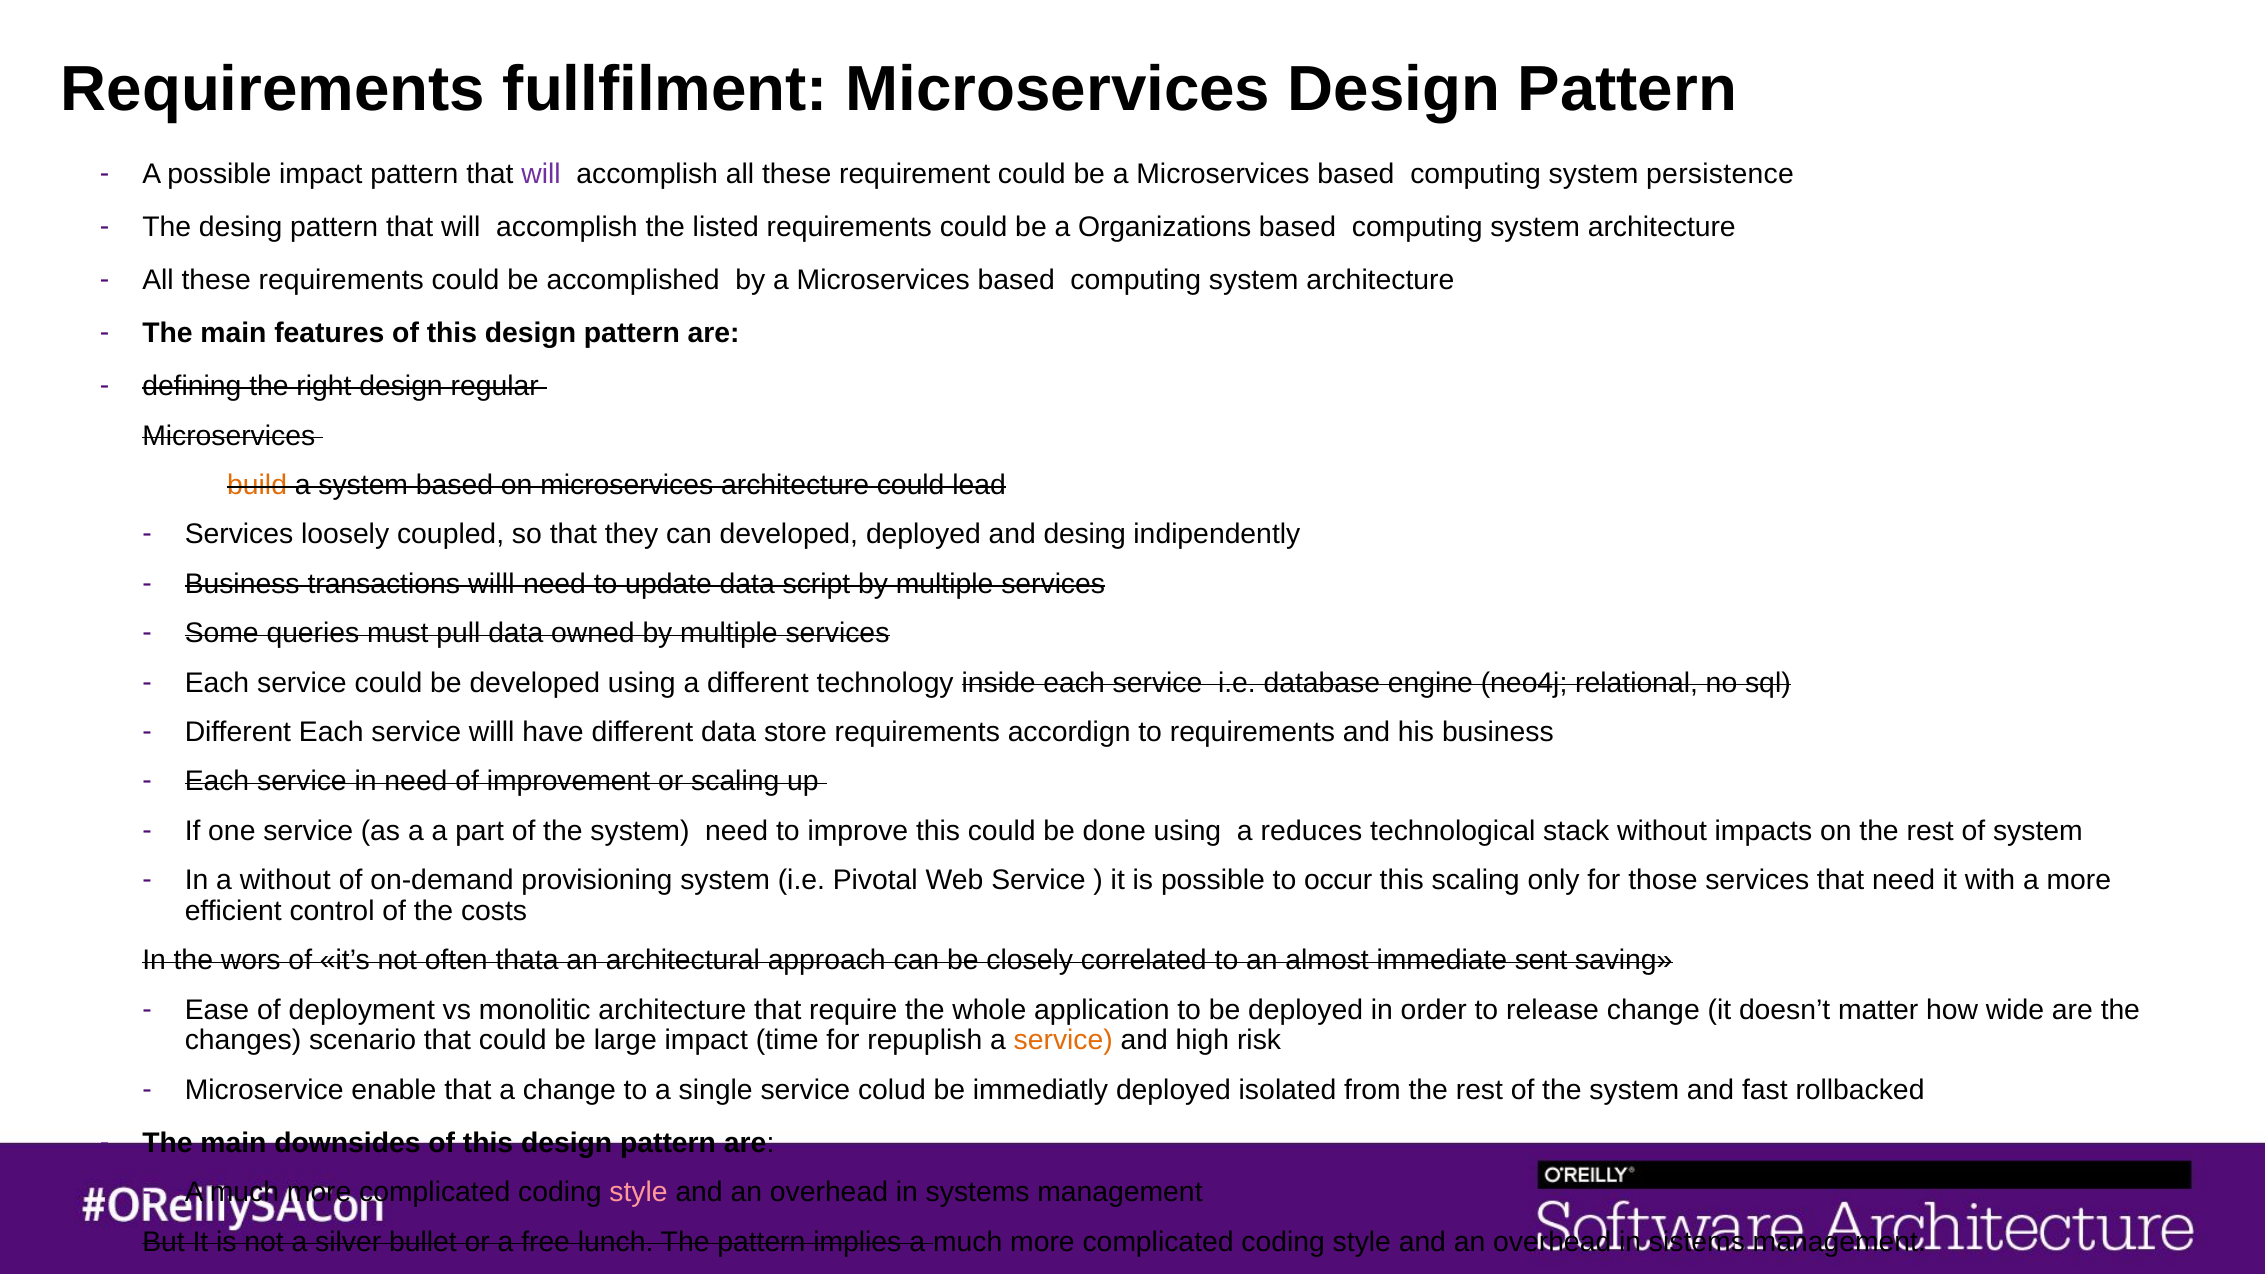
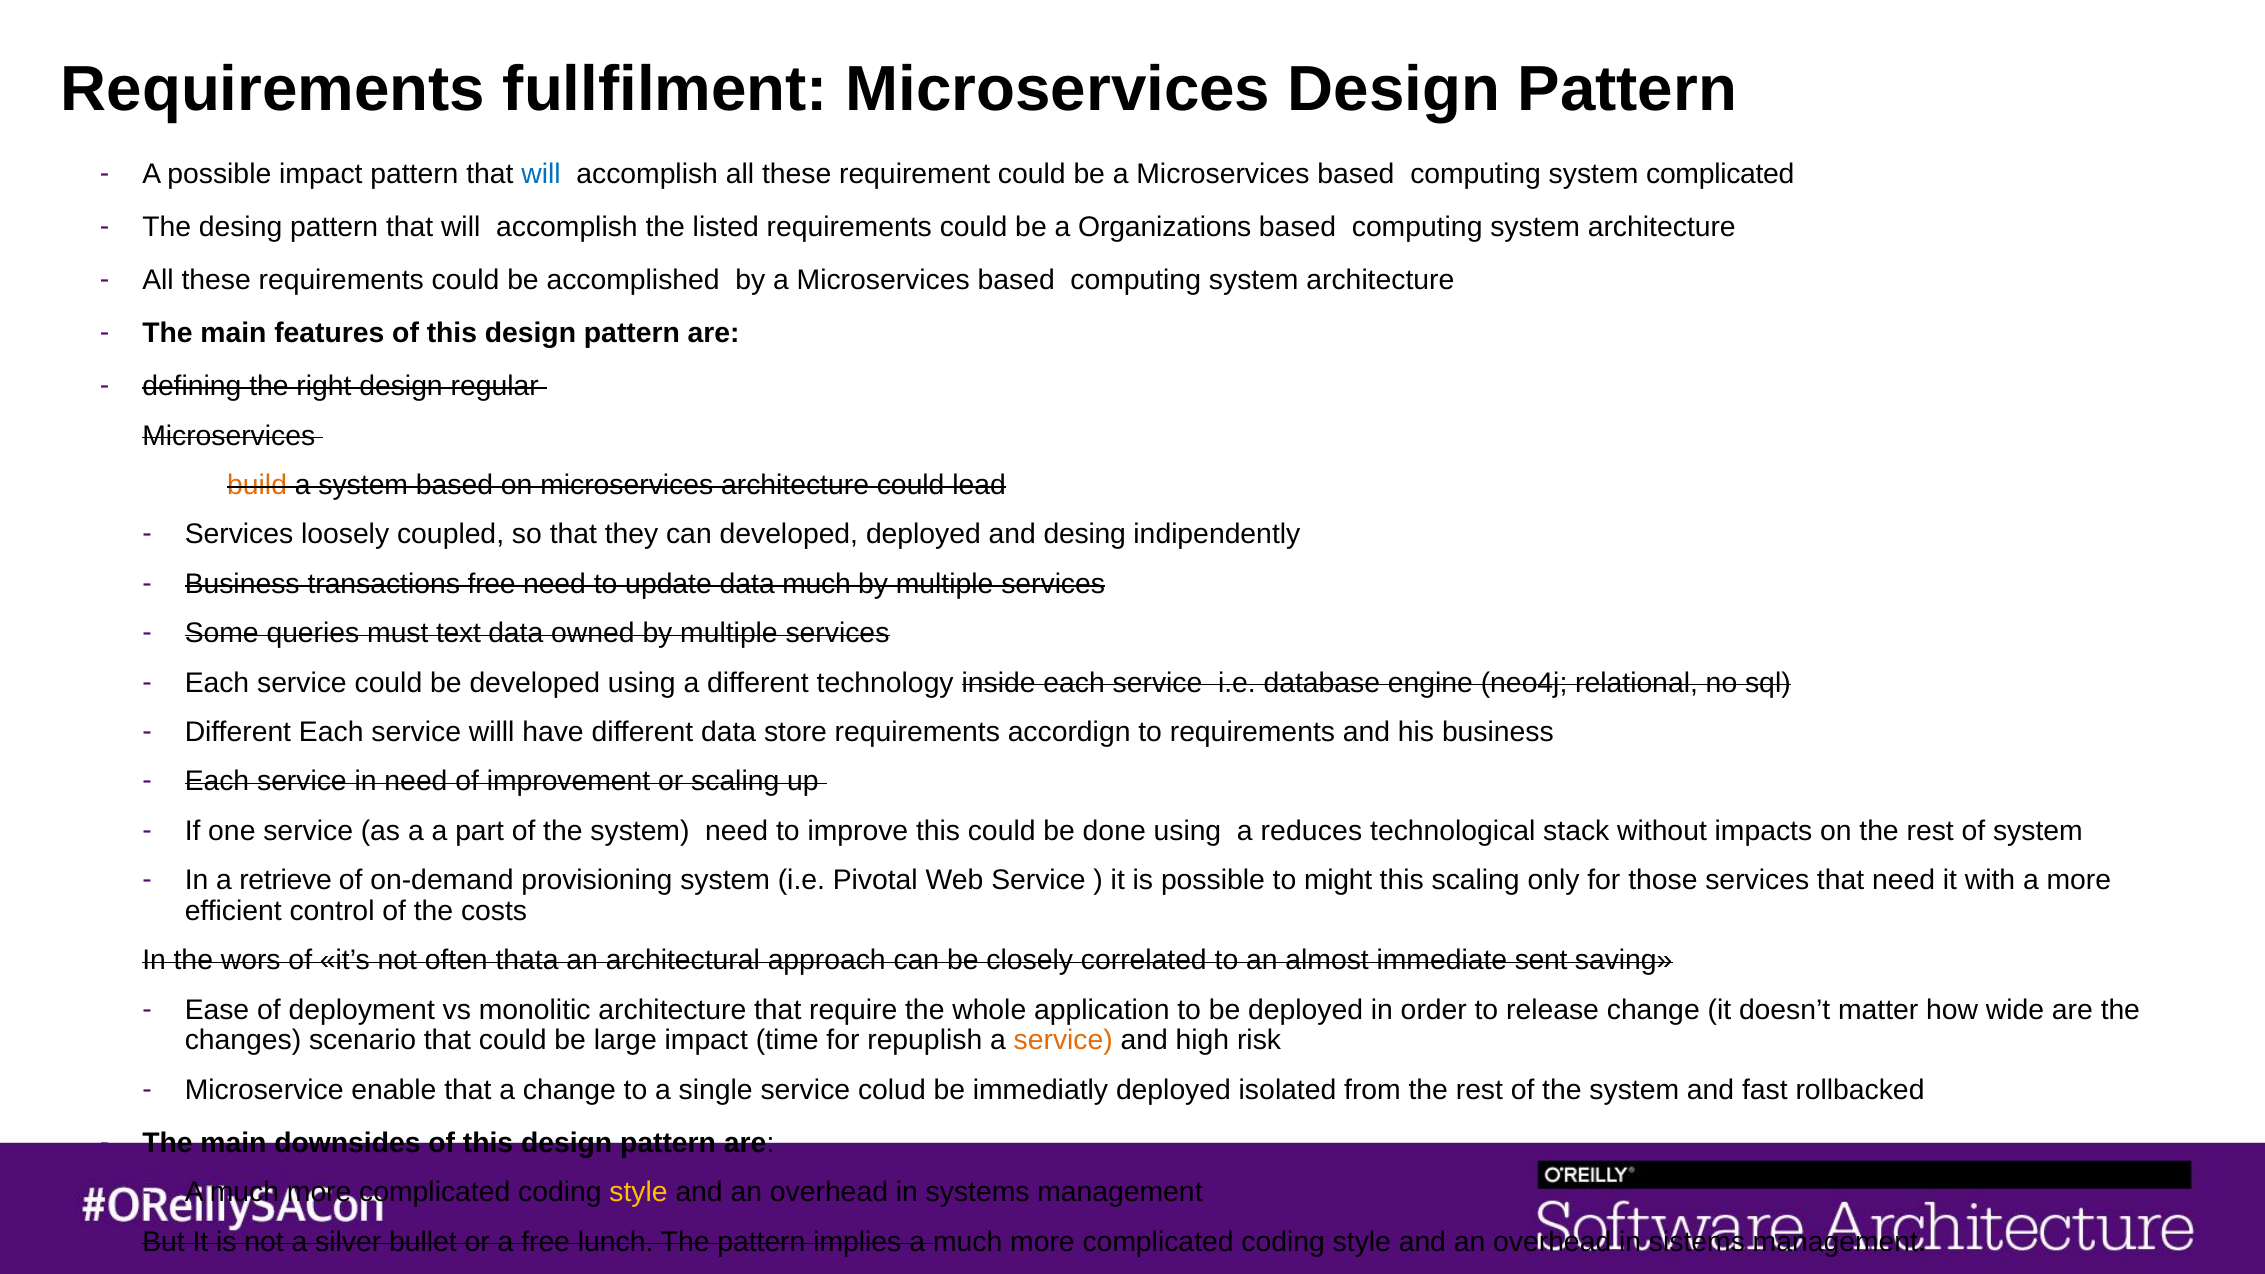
will at (541, 174) colour: purple -> blue
system persistence: persistence -> complicated
transactions willl: willl -> free
data script: script -> much
pull: pull -> text
a without: without -> retrieve
occur: occur -> might
style at (639, 1192) colour: pink -> yellow
